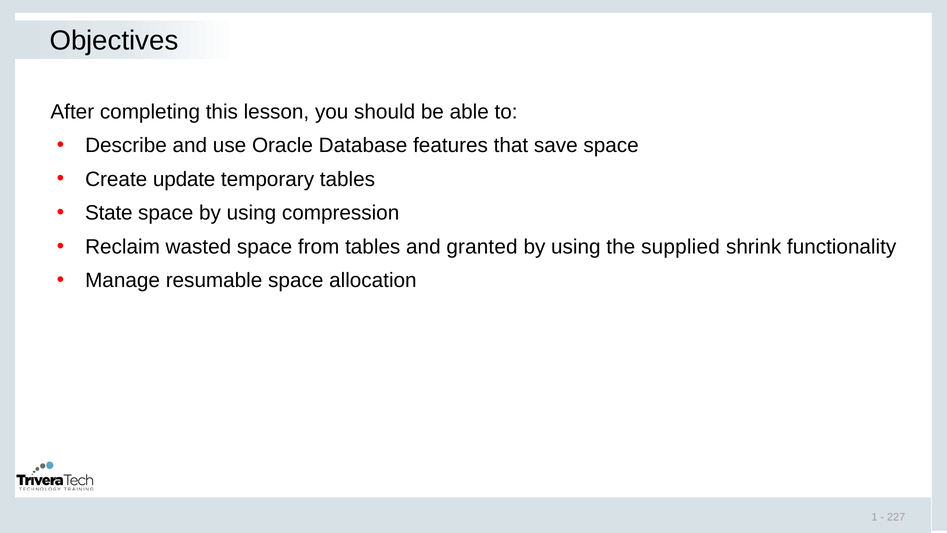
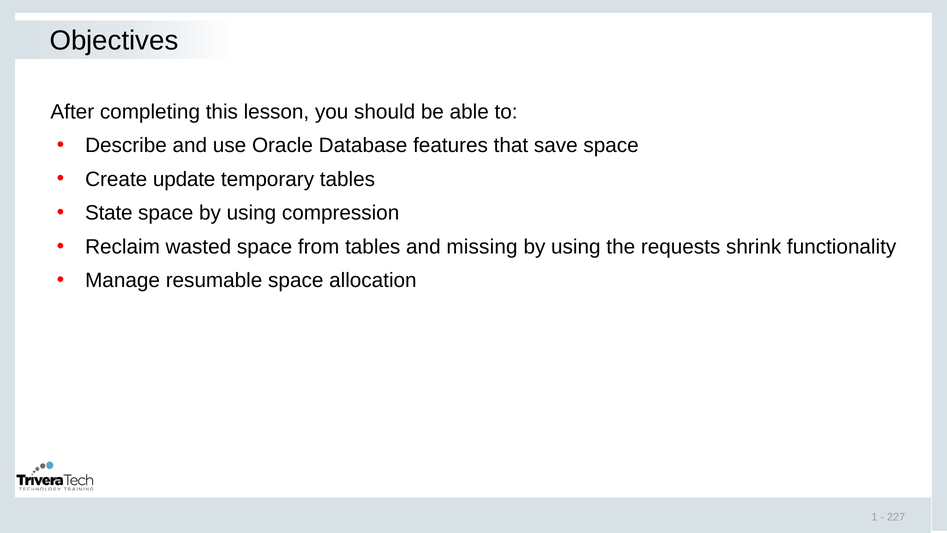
granted: granted -> missing
supplied: supplied -> requests
